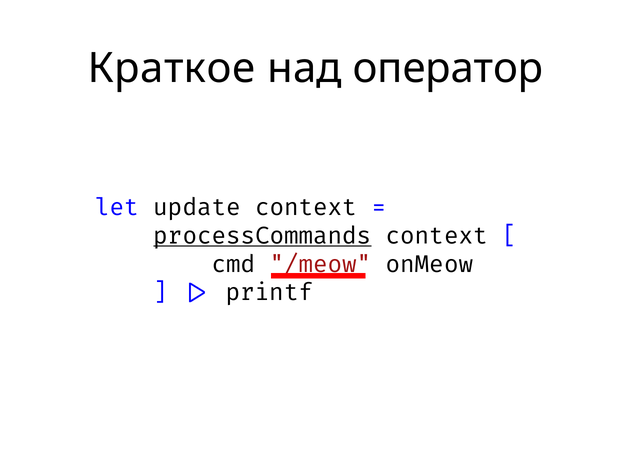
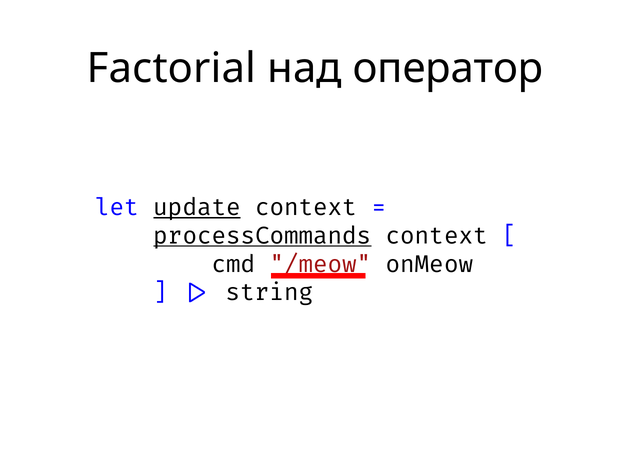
Краткое: Краткое -> Factorial
update underline: none -> present
printf: printf -> string
